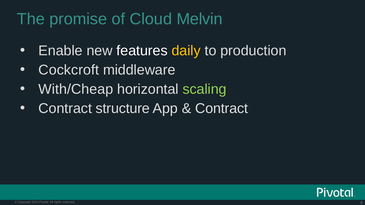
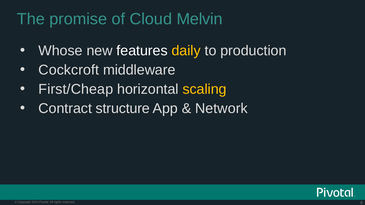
Enable: Enable -> Whose
With/Cheap: With/Cheap -> First/Cheap
scaling colour: light green -> yellow
Contract at (222, 109): Contract -> Network
